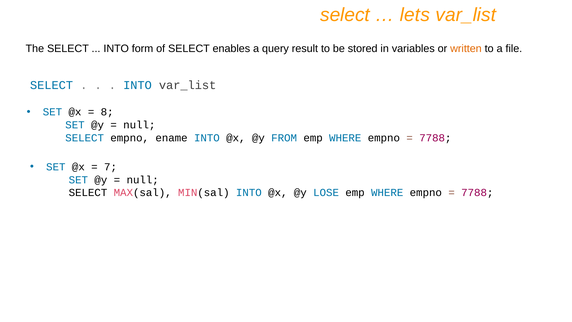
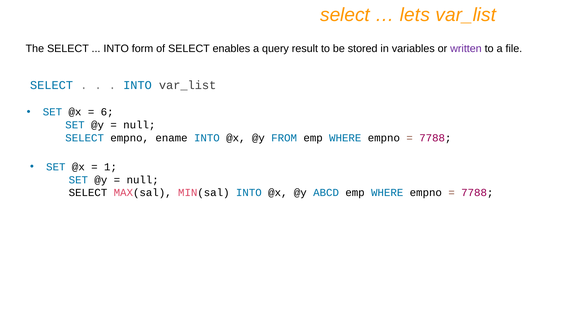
written colour: orange -> purple
8: 8 -> 6
7: 7 -> 1
LOSE: LOSE -> ABCD
